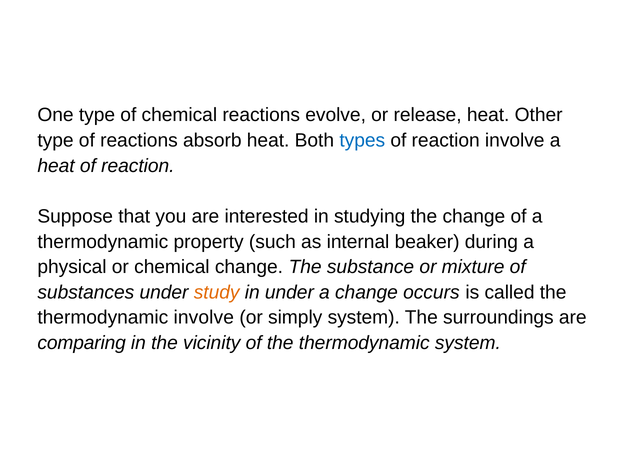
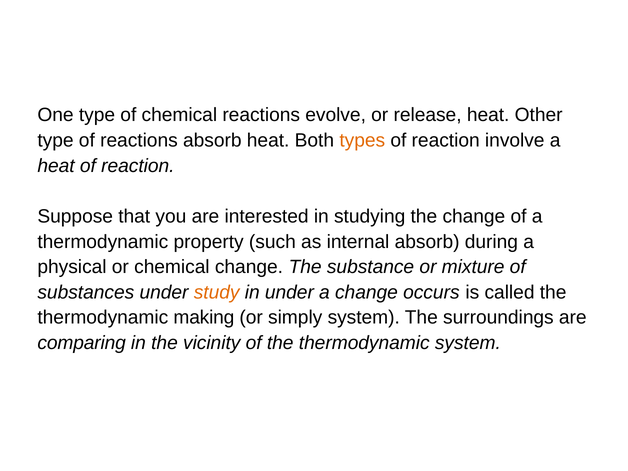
types colour: blue -> orange
internal beaker: beaker -> absorb
thermodynamic involve: involve -> making
